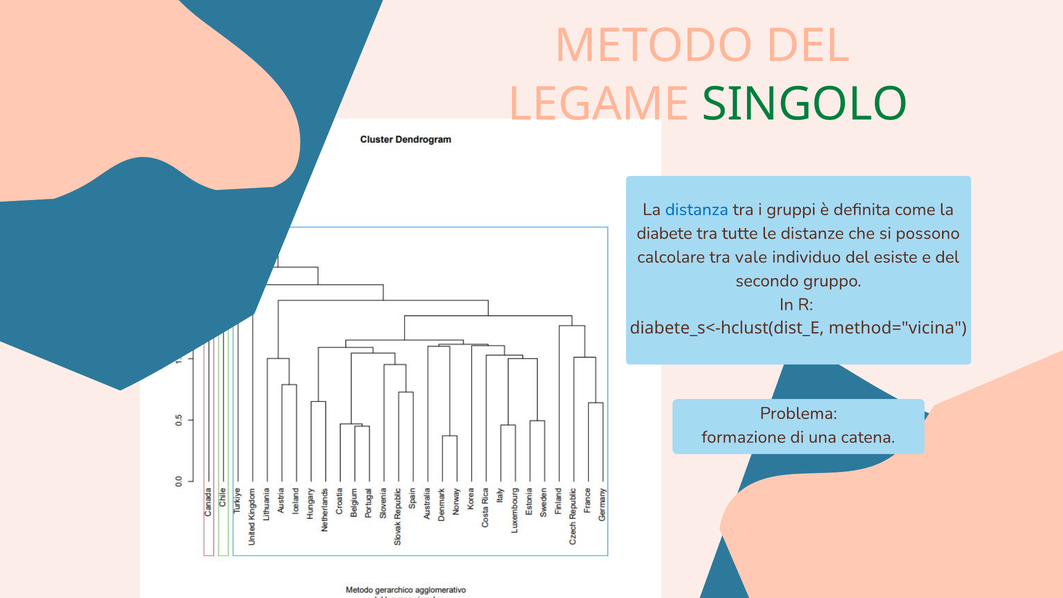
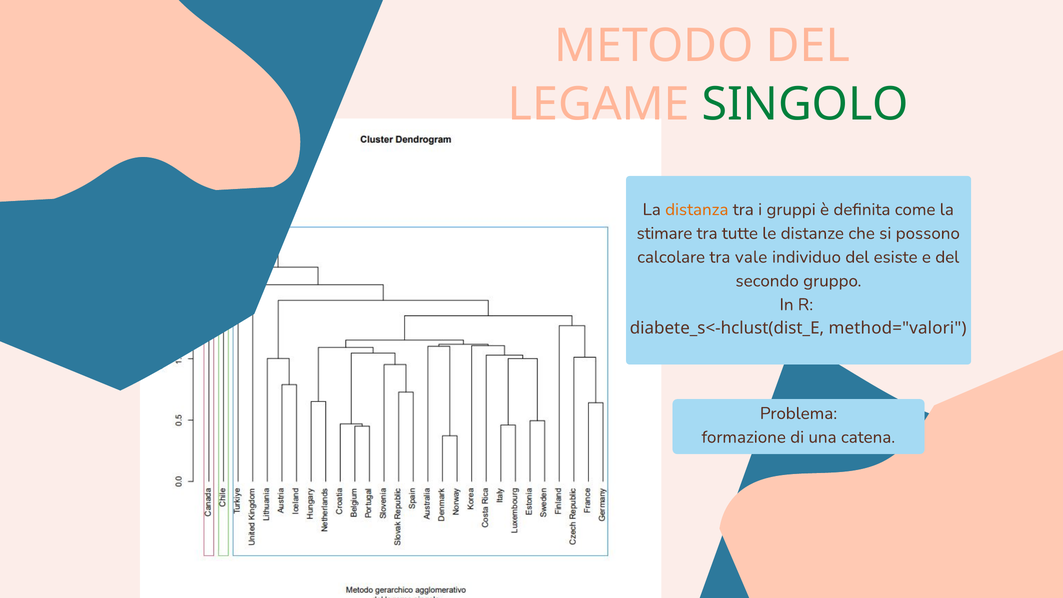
distanza colour: blue -> orange
diabete: diabete -> stimare
method="vicina: method="vicina -> method="valori
